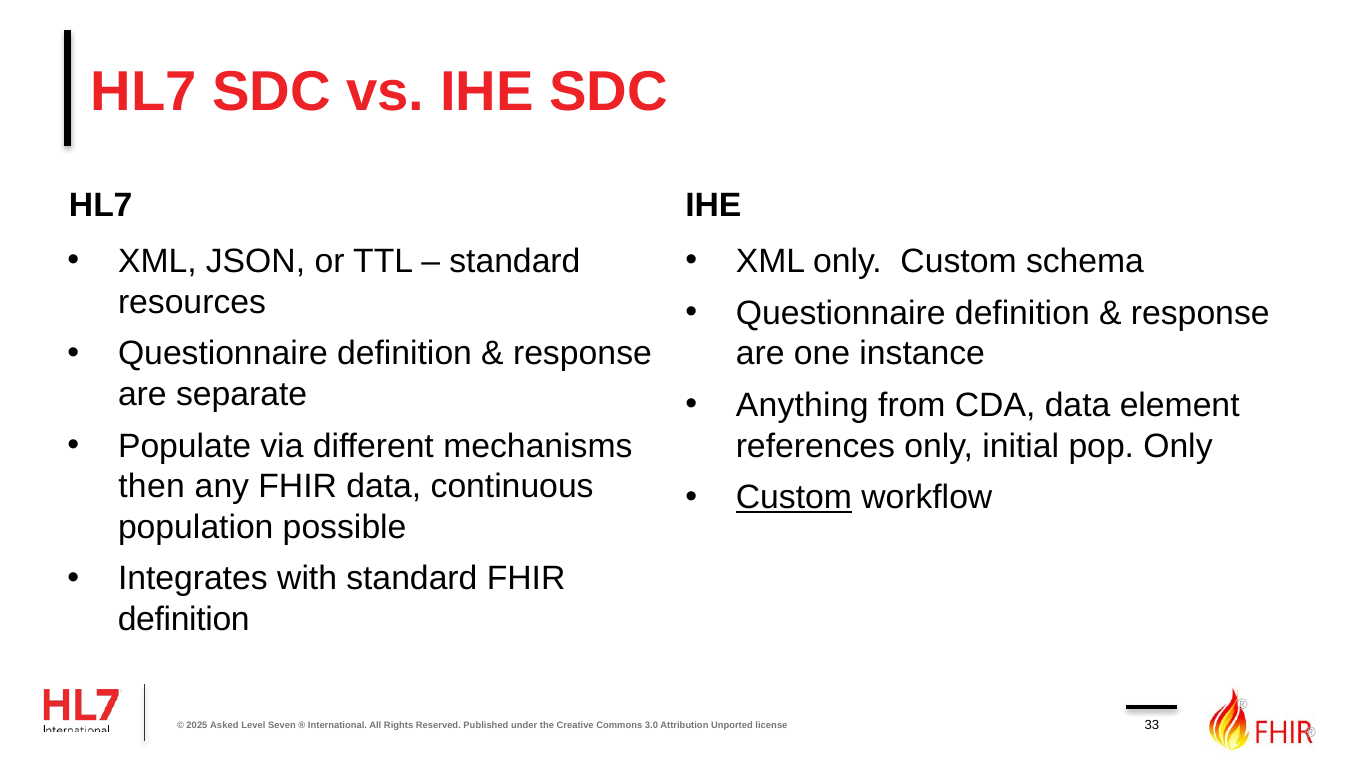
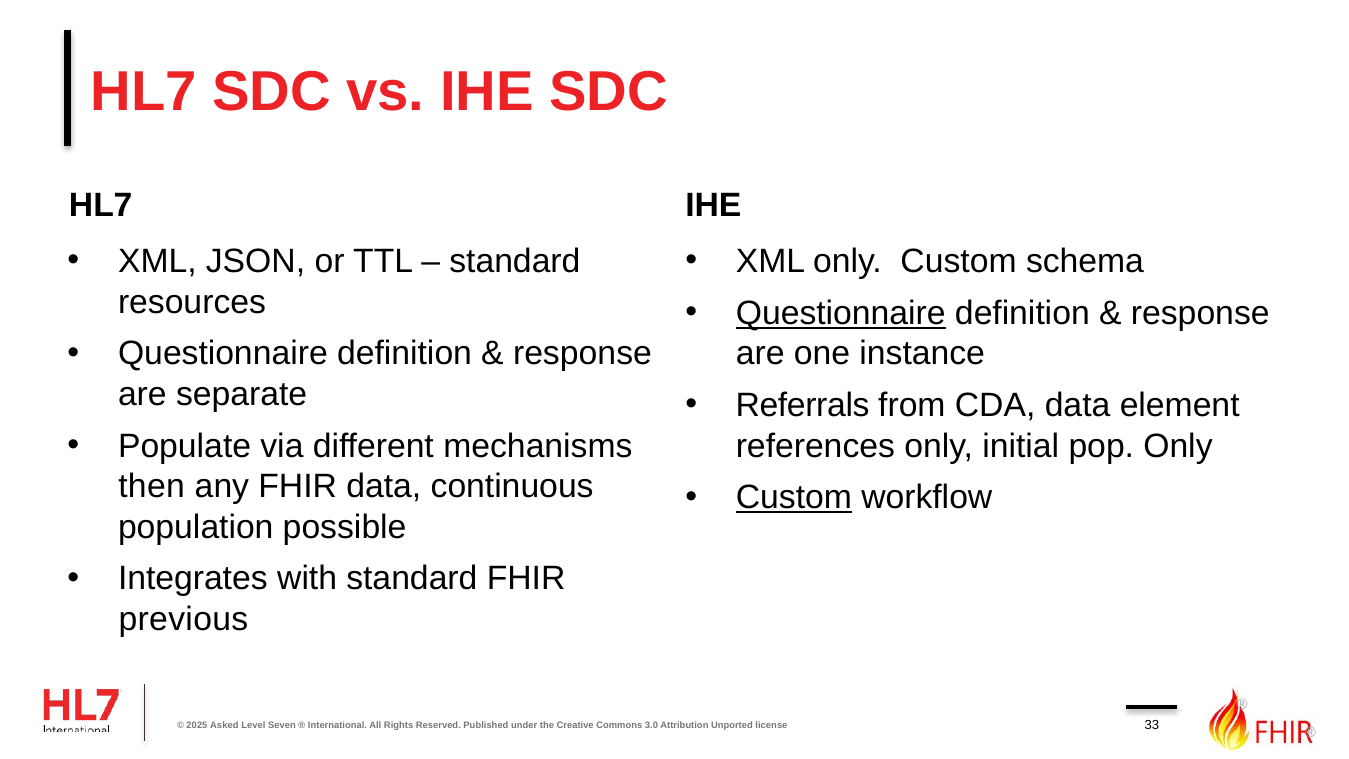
Questionnaire at (841, 313) underline: none -> present
Anything: Anything -> Referrals
definition at (184, 619): definition -> previous
